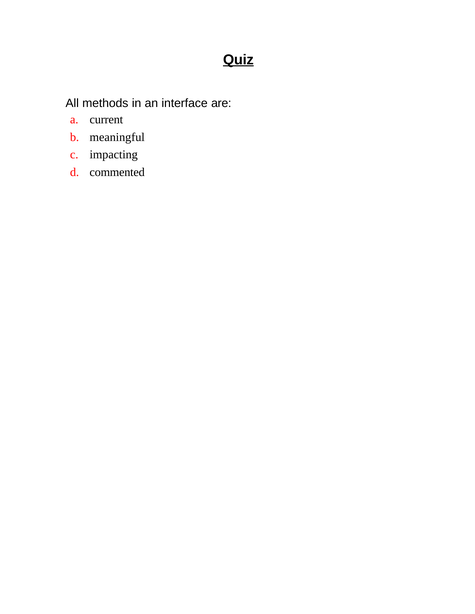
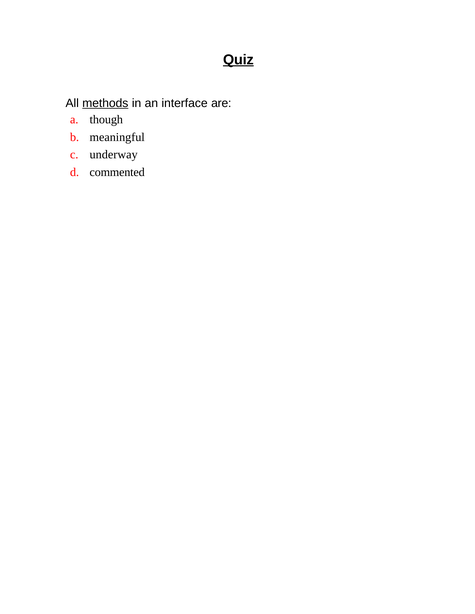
methods underline: none -> present
current: current -> though
impacting: impacting -> underway
